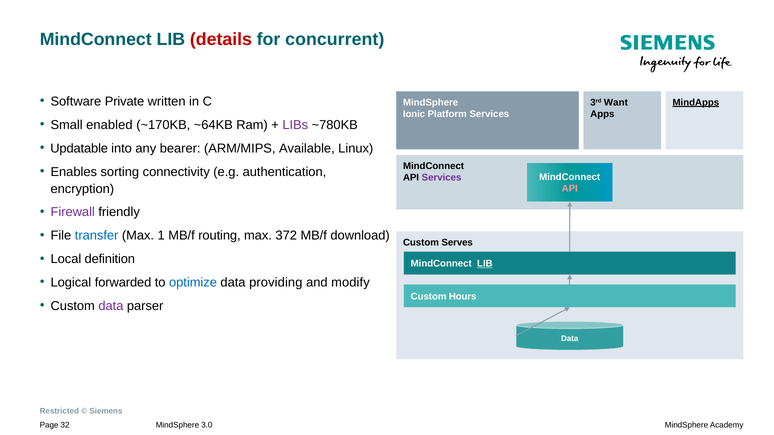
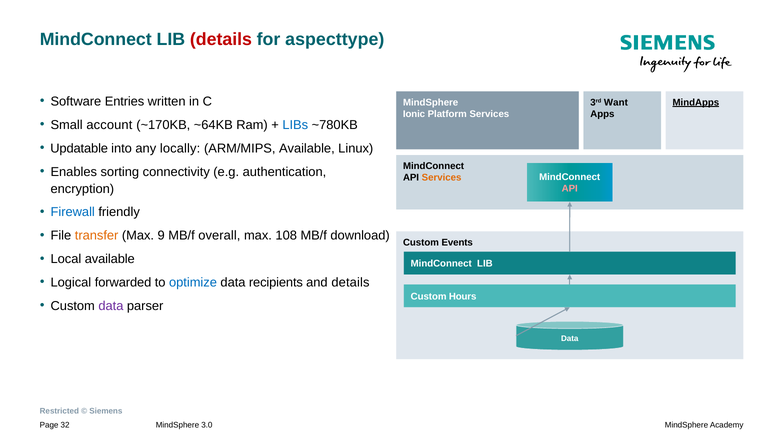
concurrent: concurrent -> aspecttype
Private: Private -> Entries
enabled: enabled -> account
LIBs colour: purple -> blue
bearer: bearer -> locally
Services at (442, 178) colour: purple -> orange
Firewall colour: purple -> blue
transfer colour: blue -> orange
1: 1 -> 9
routing: routing -> overall
372: 372 -> 108
Serves: Serves -> Events
Local definition: definition -> available
LIB at (485, 264) underline: present -> none
providing: providing -> recipients
and modify: modify -> details
